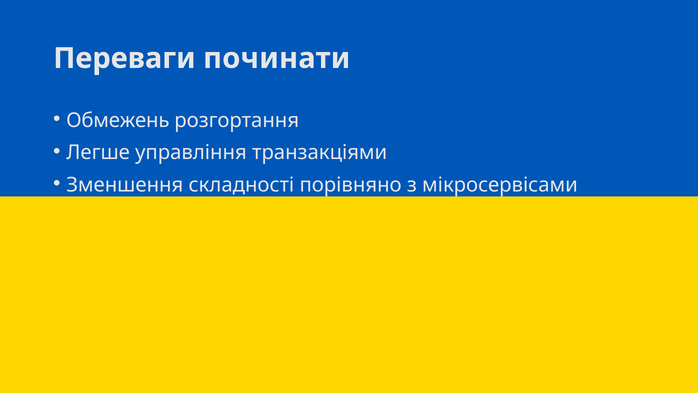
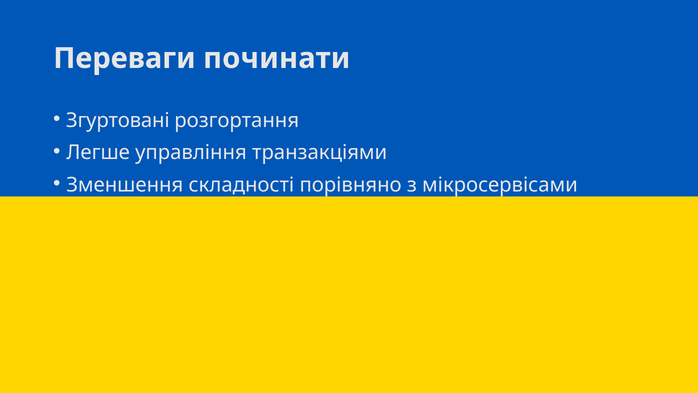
Обмежень: Обмежень -> Згуртовані
